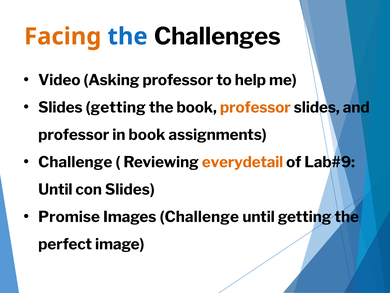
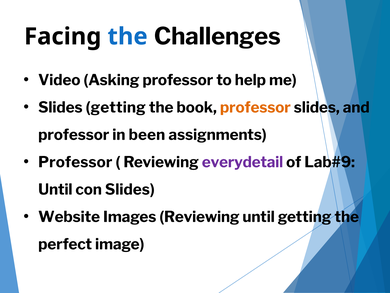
Facing colour: orange -> black
in book: book -> been
Challenge at (75, 162): Challenge -> Professor
everydetail colour: orange -> purple
Promise: Promise -> Website
Images Challenge: Challenge -> Reviewing
